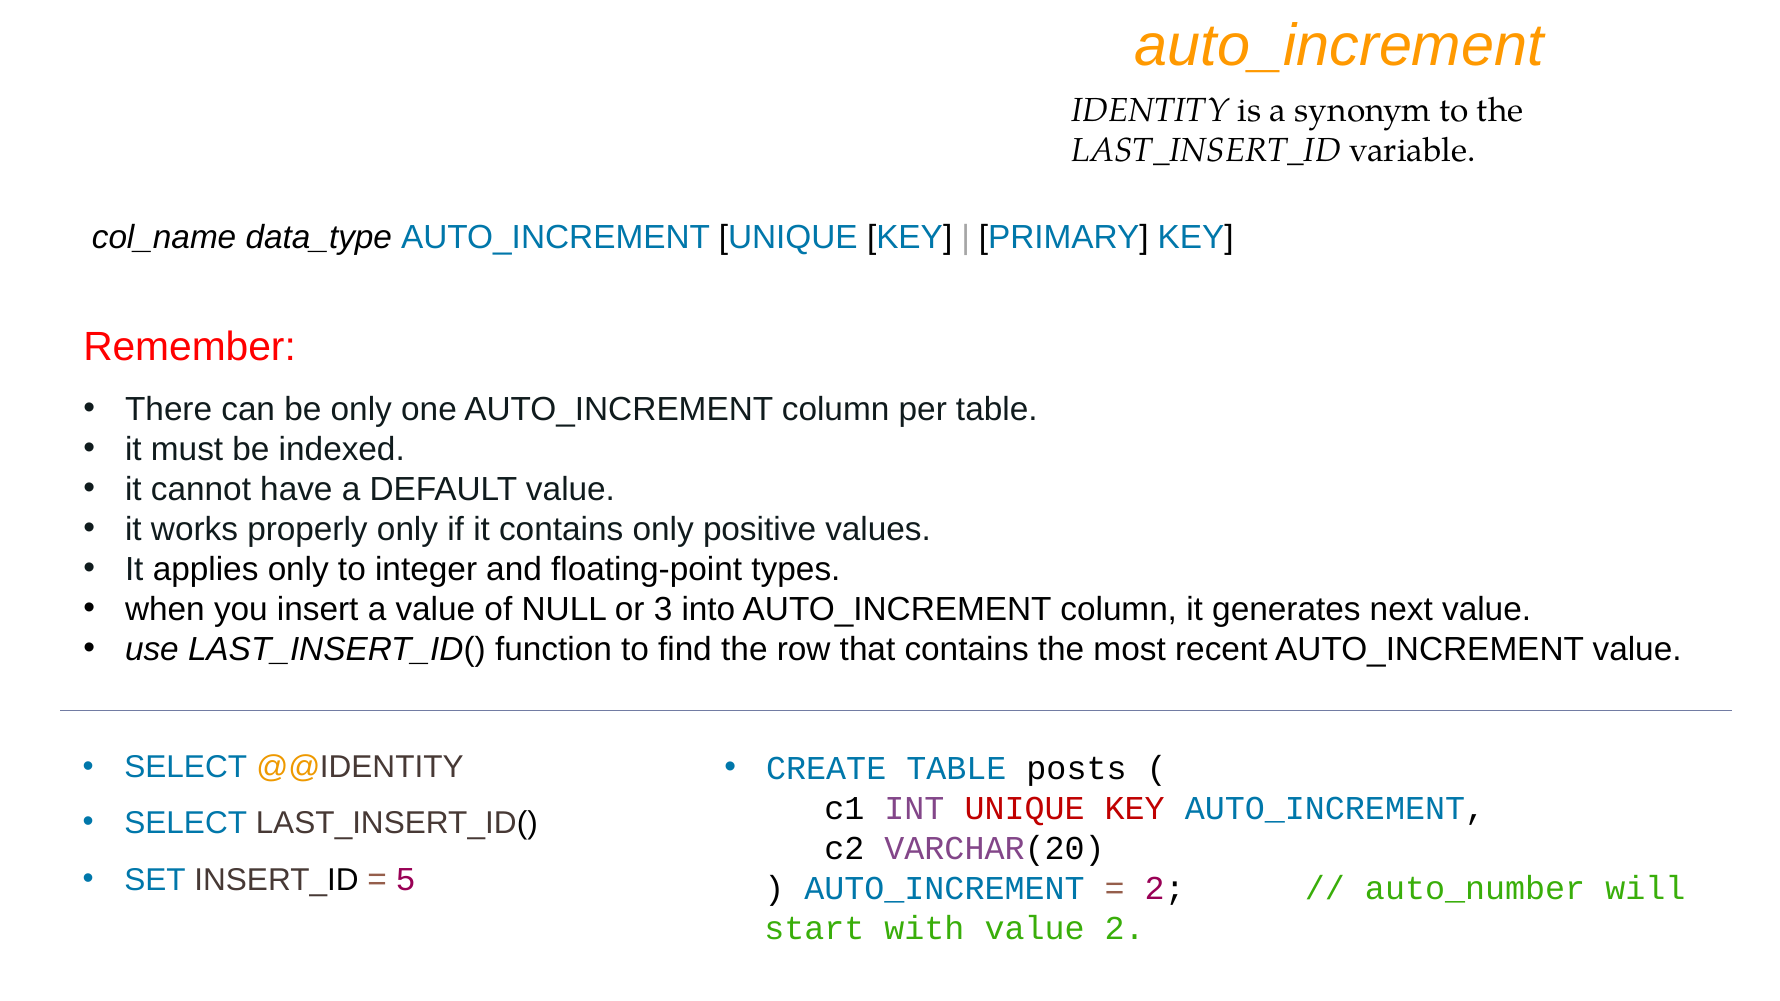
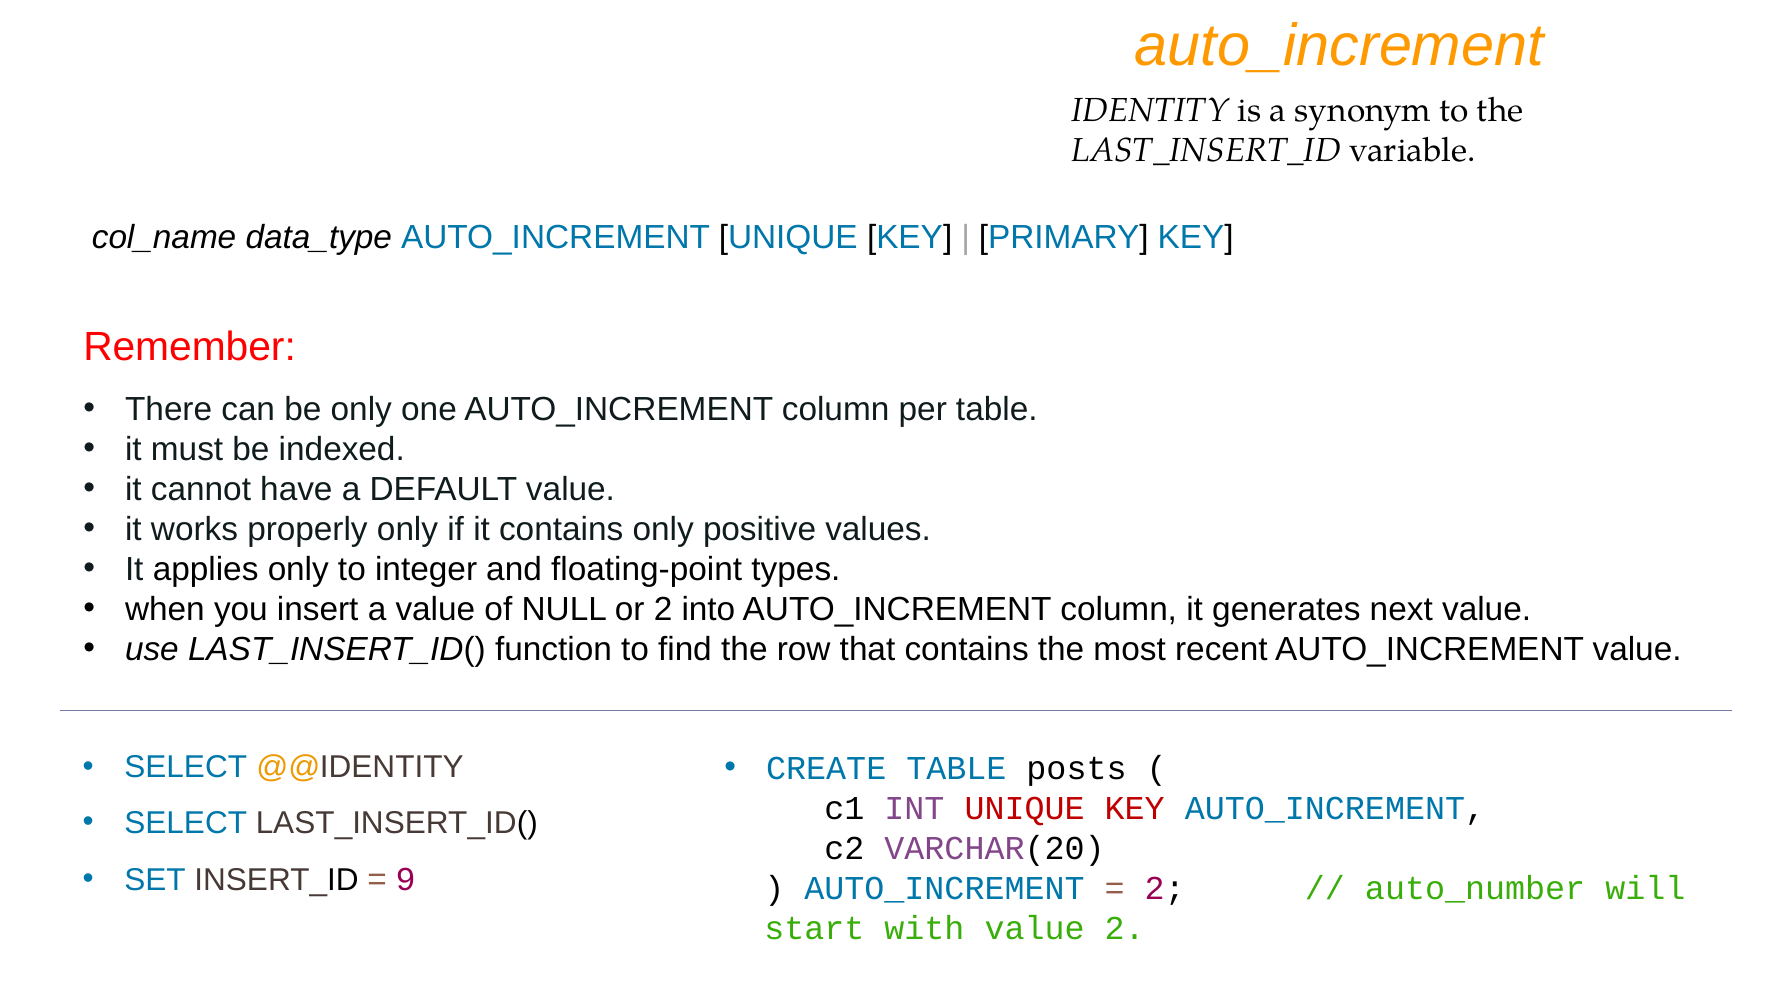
or 3: 3 -> 2
5: 5 -> 9
